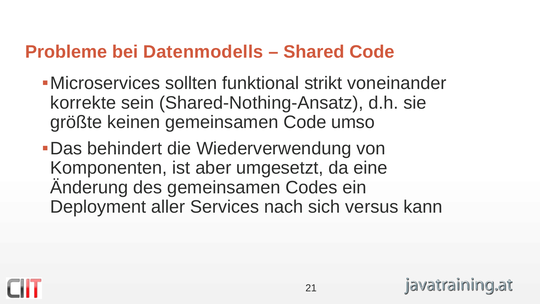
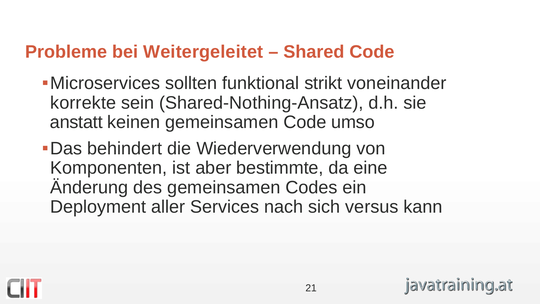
Datenmodells: Datenmodells -> Weitergeleitet
größte: größte -> anstatt
umgesetzt: umgesetzt -> bestimmte
